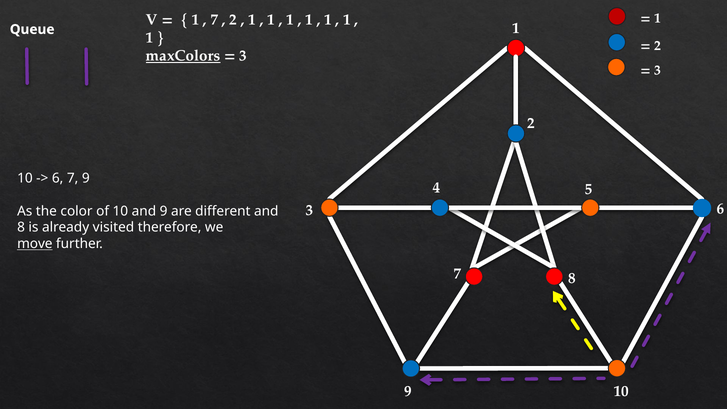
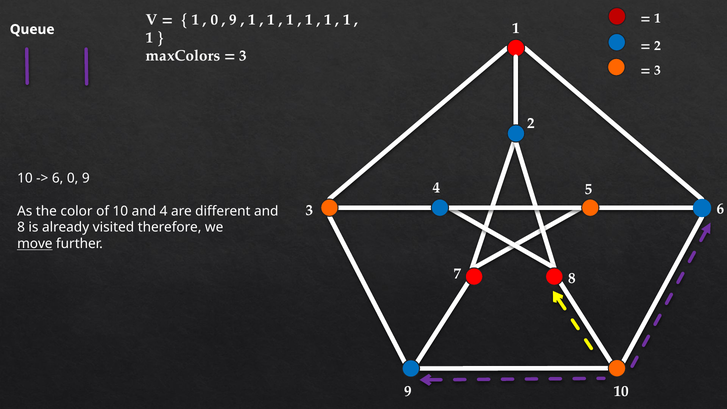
7 at (214, 20): 7 -> 0
2 at (233, 20): 2 -> 9
maxColors underline: present -> none
7 at (73, 178): 7 -> 0
and 9: 9 -> 4
